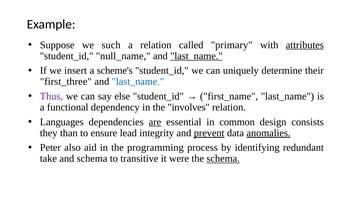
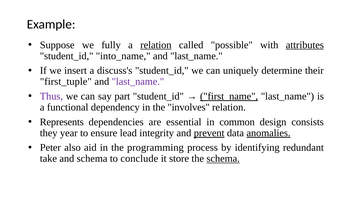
such: such -> fully
relation at (156, 45) underline: none -> present
primary: primary -> possible
null_name: null_name -> into_name
last_name at (196, 56) underline: present -> none
scheme's: scheme's -> discuss's
first_three: first_three -> first_tuple
last_name at (138, 82) colour: blue -> purple
else: else -> part
first_name underline: none -> present
Languages: Languages -> Represents
are underline: present -> none
than: than -> year
transitive: transitive -> conclude
were: were -> store
